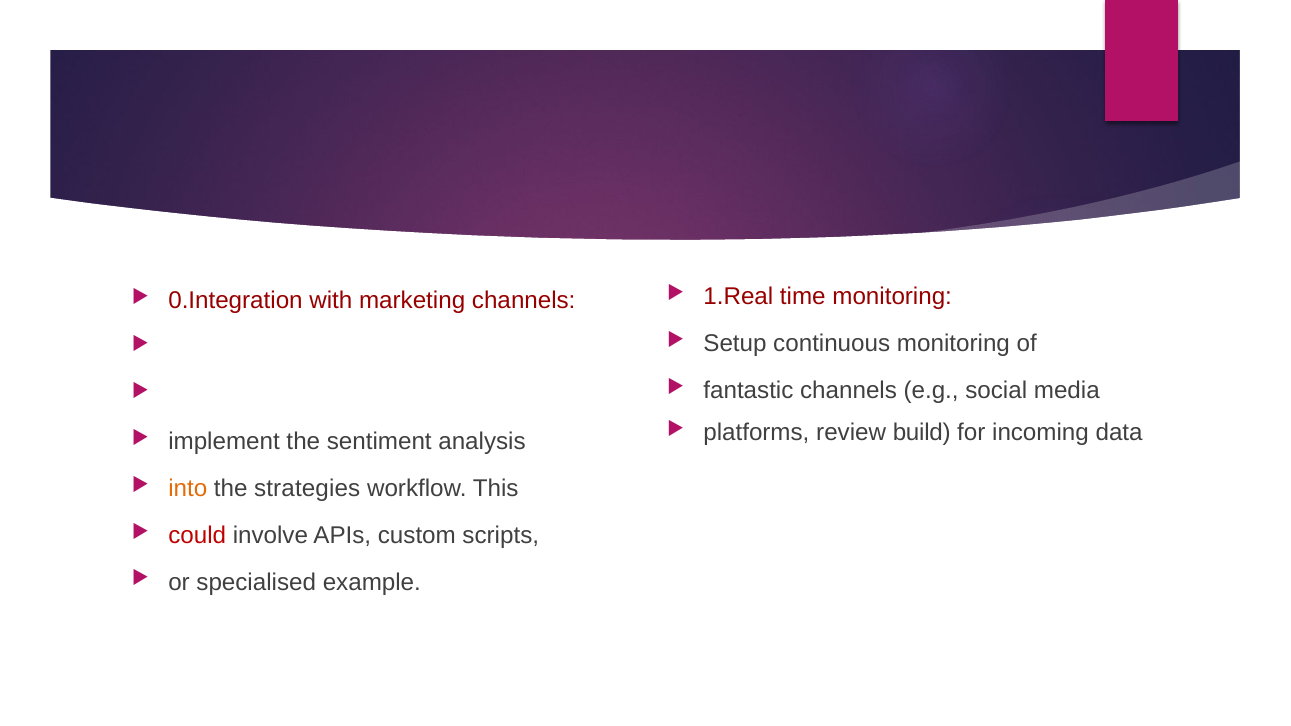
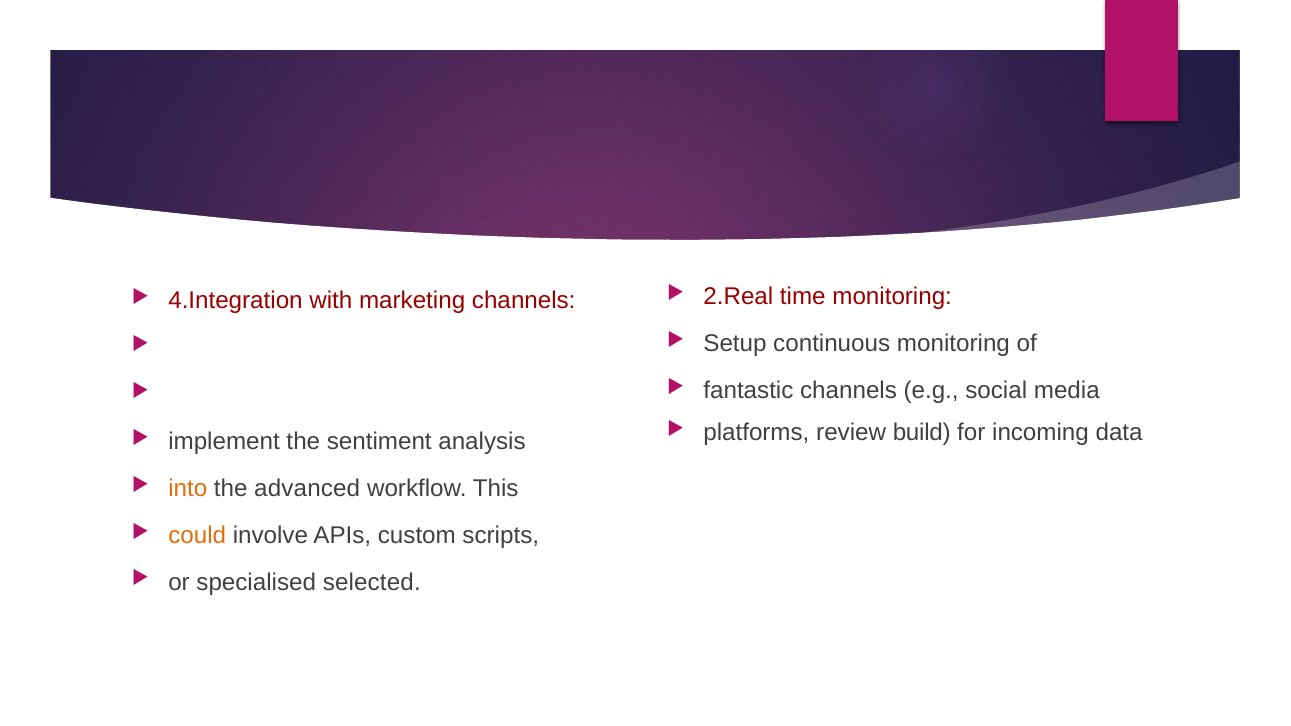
1.Real: 1.Real -> 2.Real
0.Integration: 0.Integration -> 4.Integration
strategies: strategies -> advanced
could colour: red -> orange
example: example -> selected
